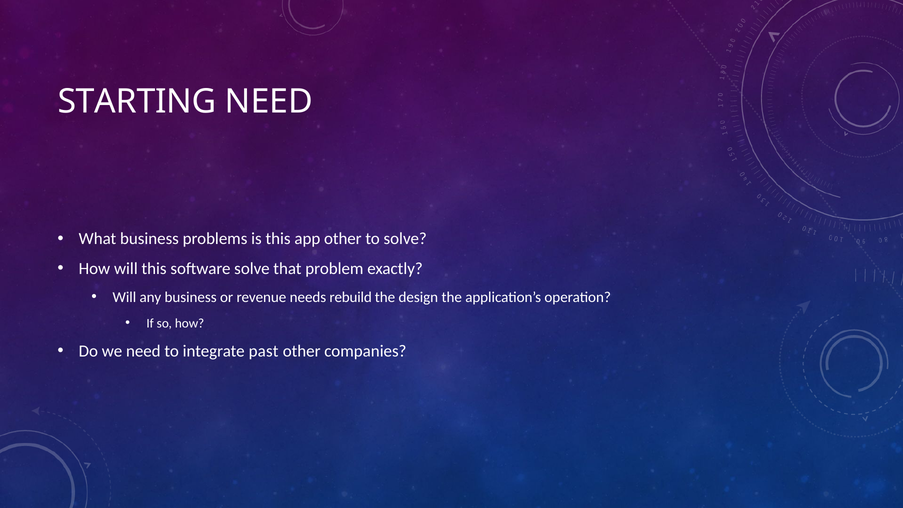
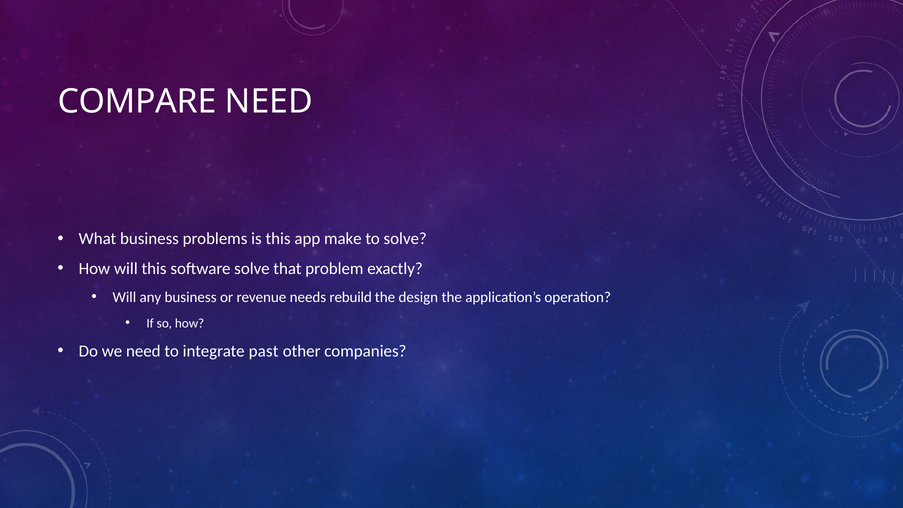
STARTING: STARTING -> COMPARE
app other: other -> make
